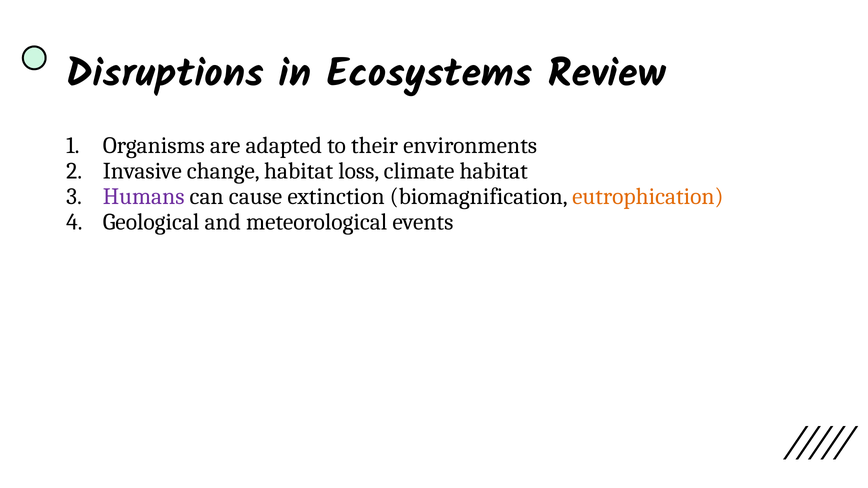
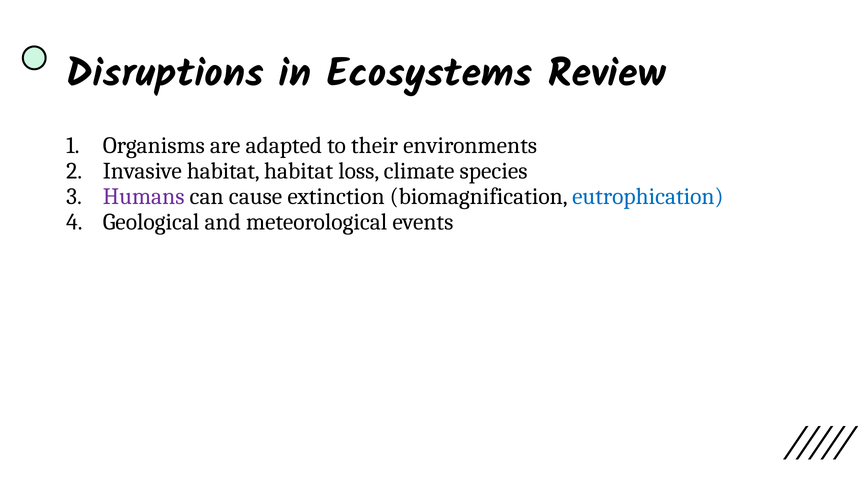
Invasive change: change -> habitat
climate habitat: habitat -> species
eutrophication colour: orange -> blue
